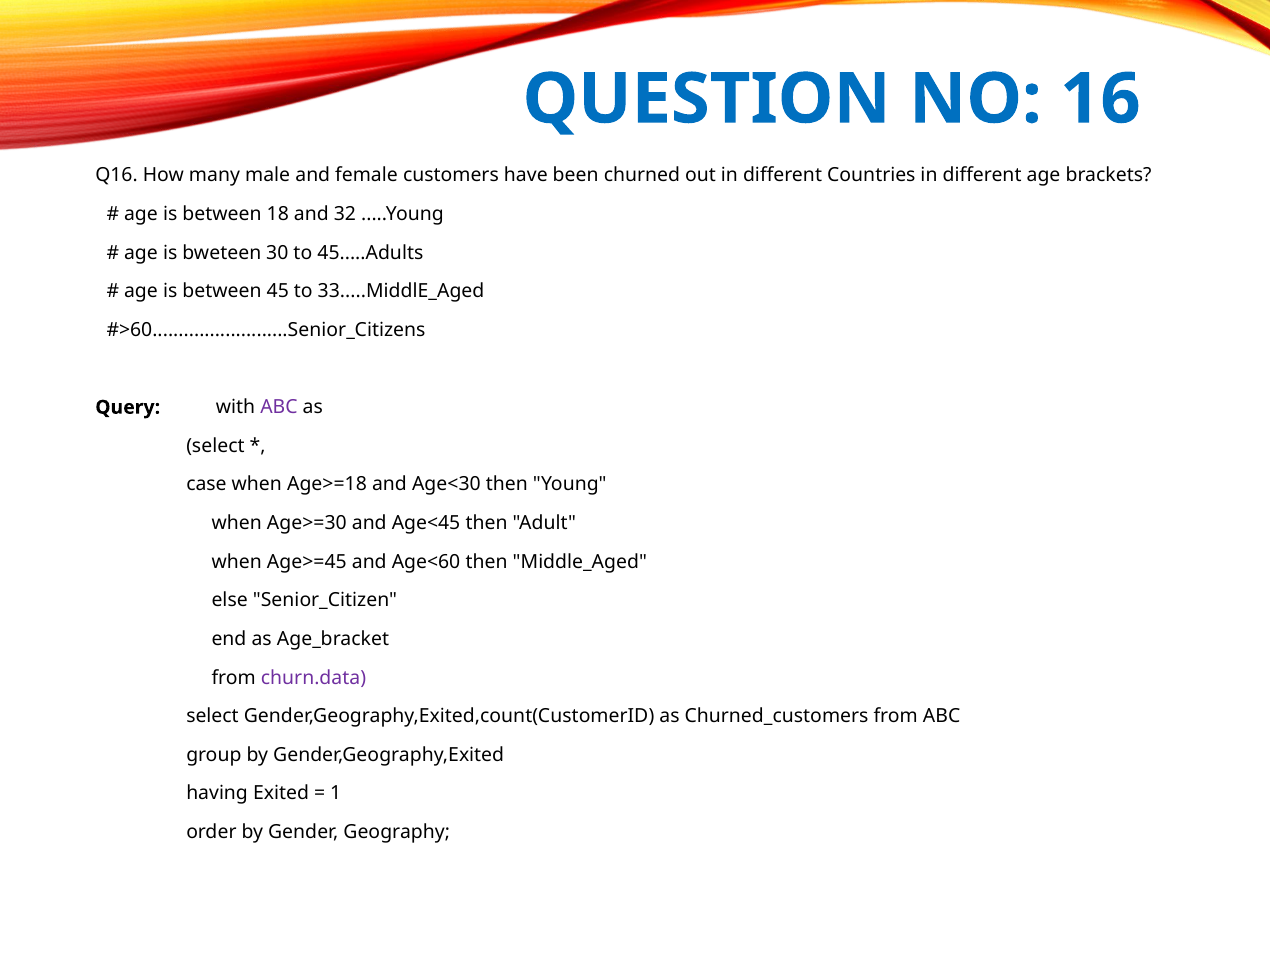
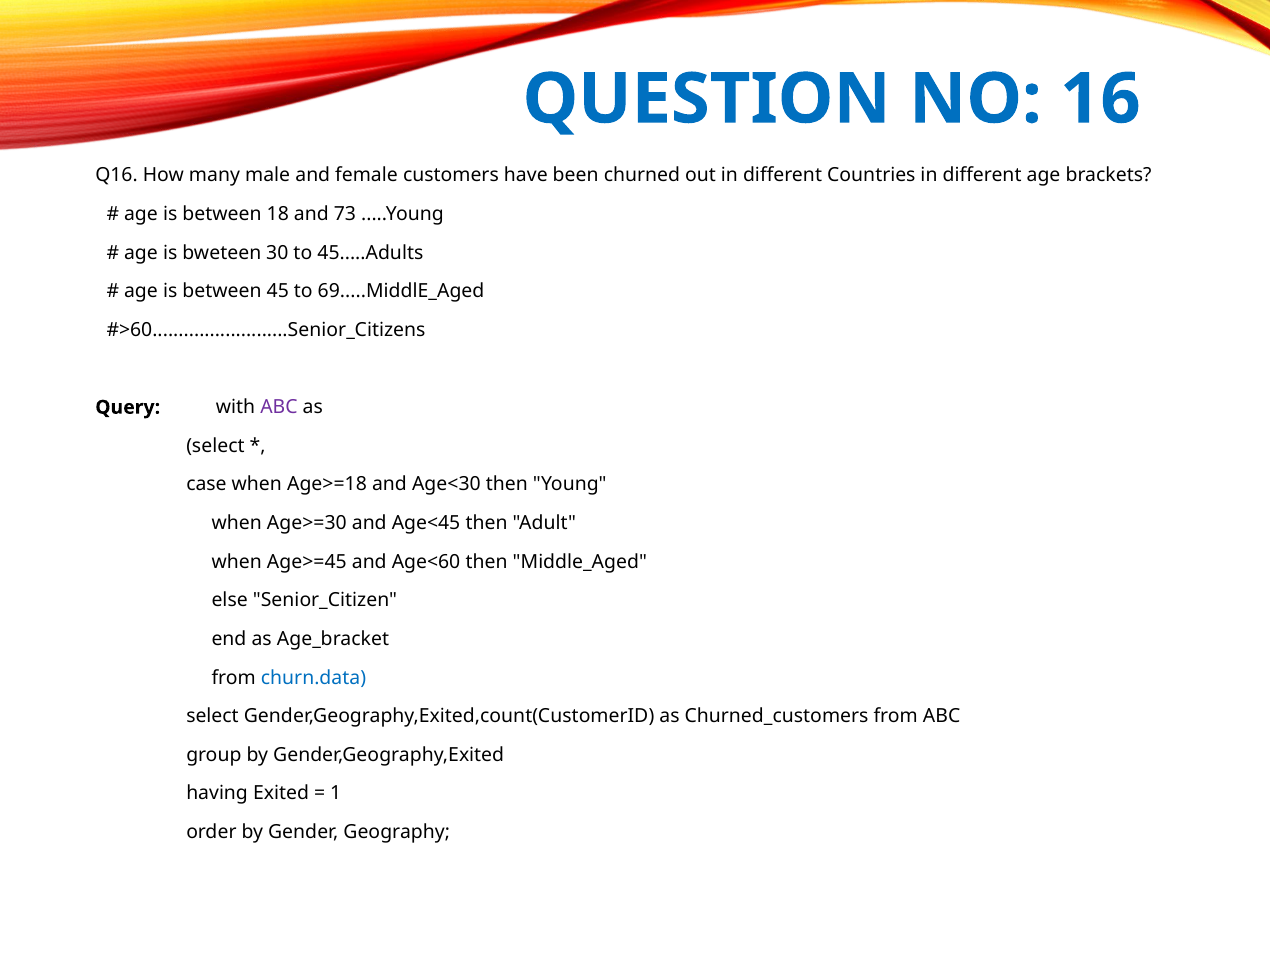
32: 32 -> 73
33.....MiddlE_Aged: 33.....MiddlE_Aged -> 69.....MiddlE_Aged
churn.data colour: purple -> blue
